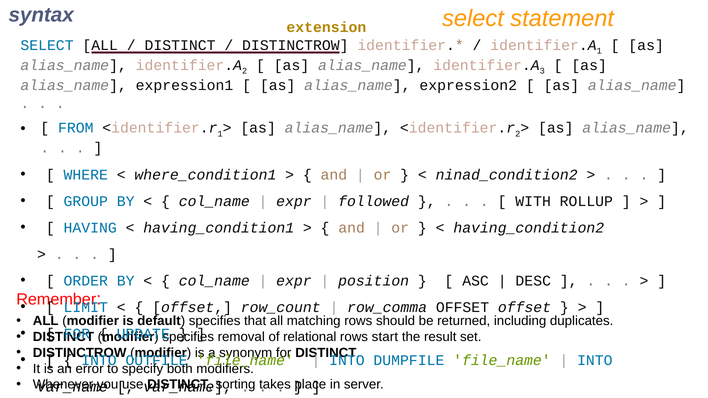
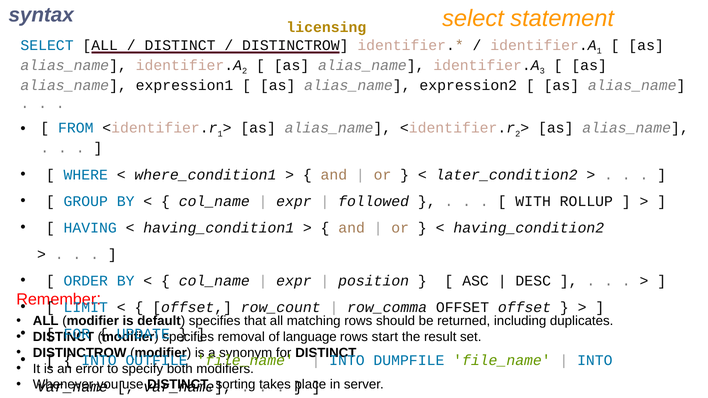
extension: extension -> licensing
ninad_condition2: ninad_condition2 -> later_condition2
relational: relational -> language
